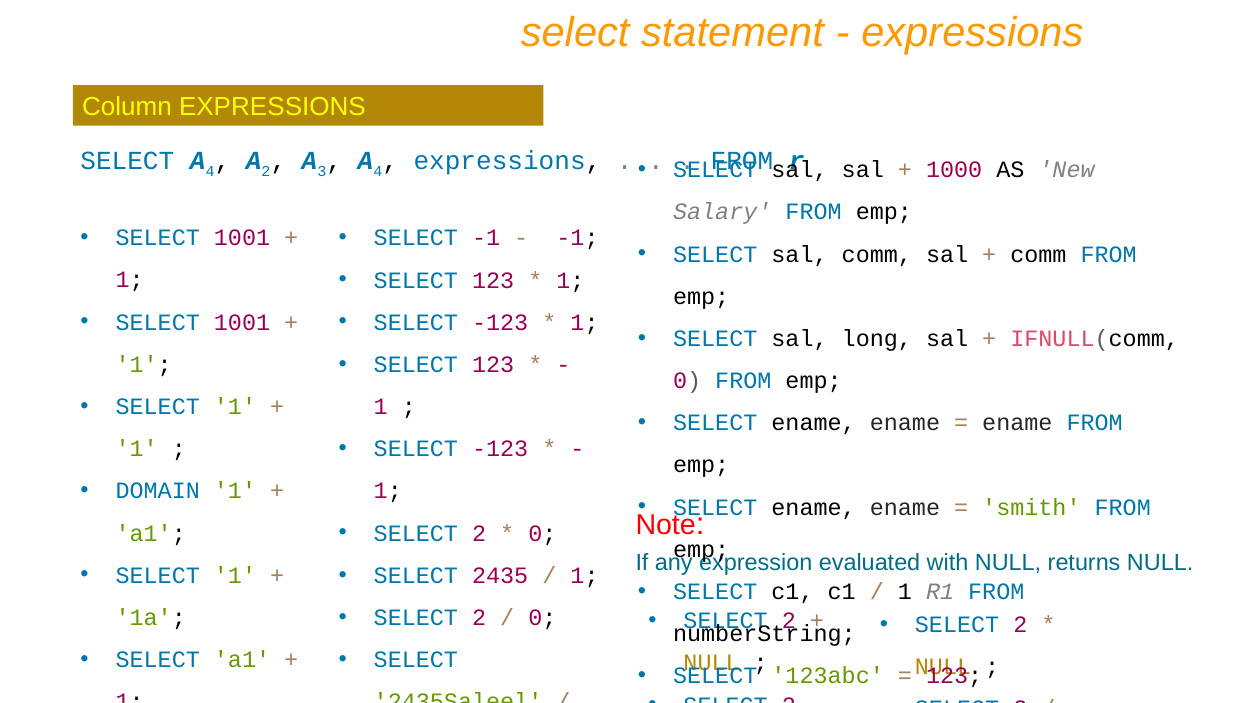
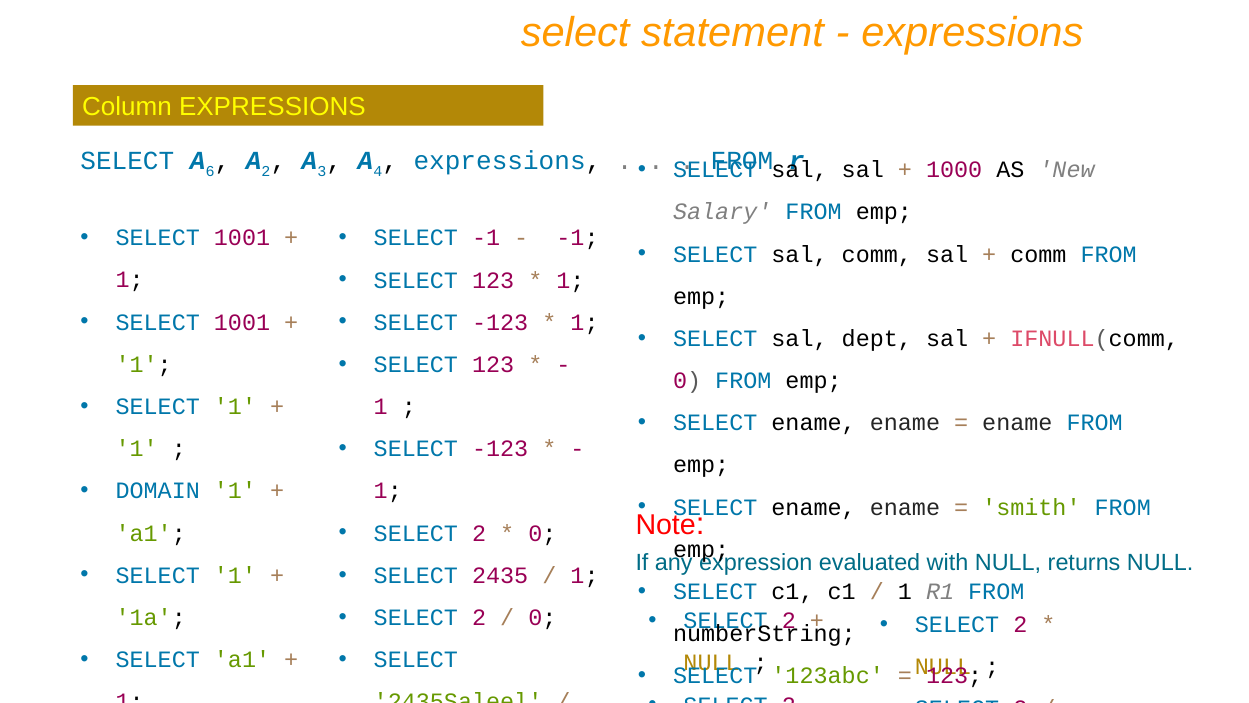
4 at (210, 171): 4 -> 6
long: long -> dept
